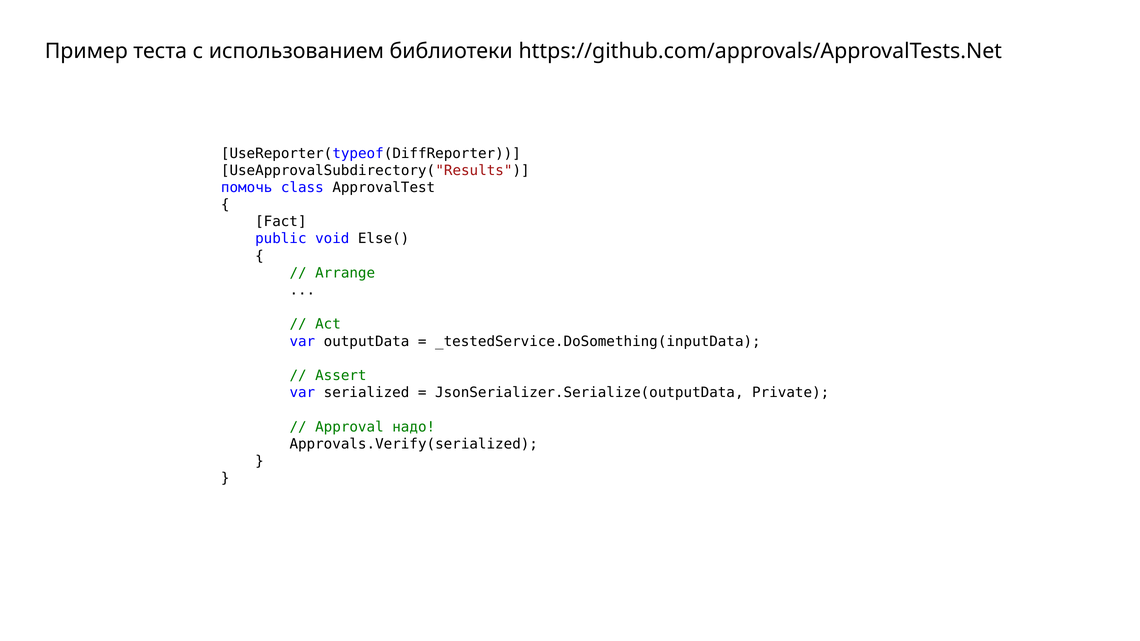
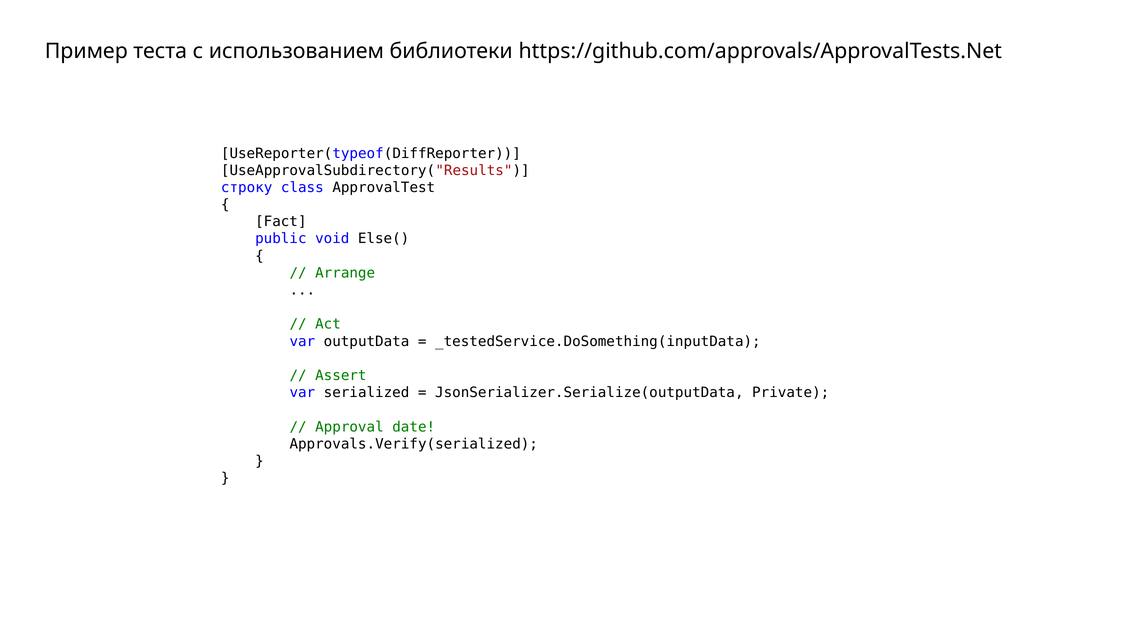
помочь: помочь -> строку
надо: надо -> date
